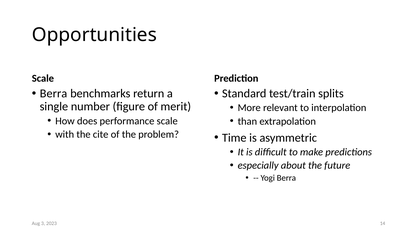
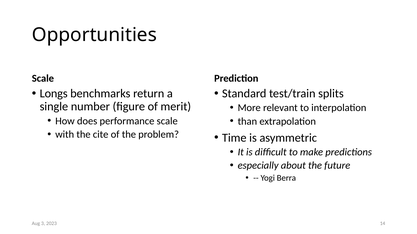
Berra at (54, 94): Berra -> Longs
